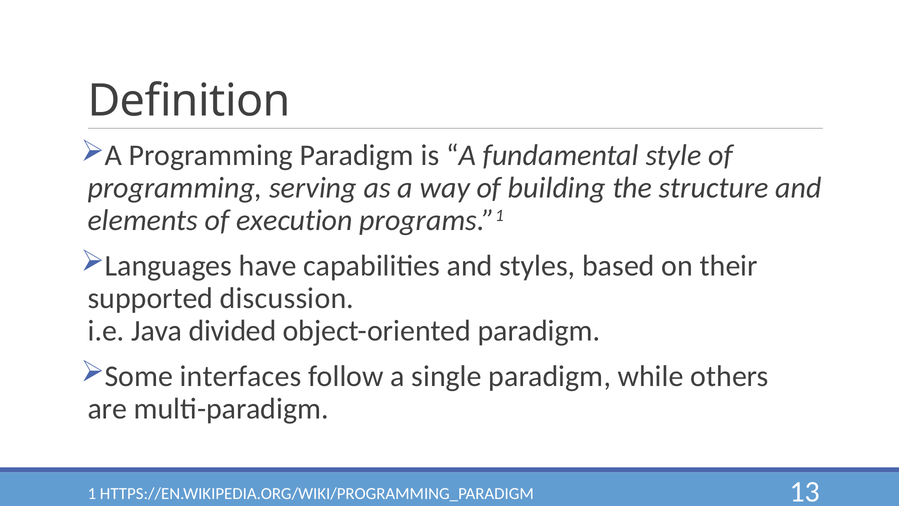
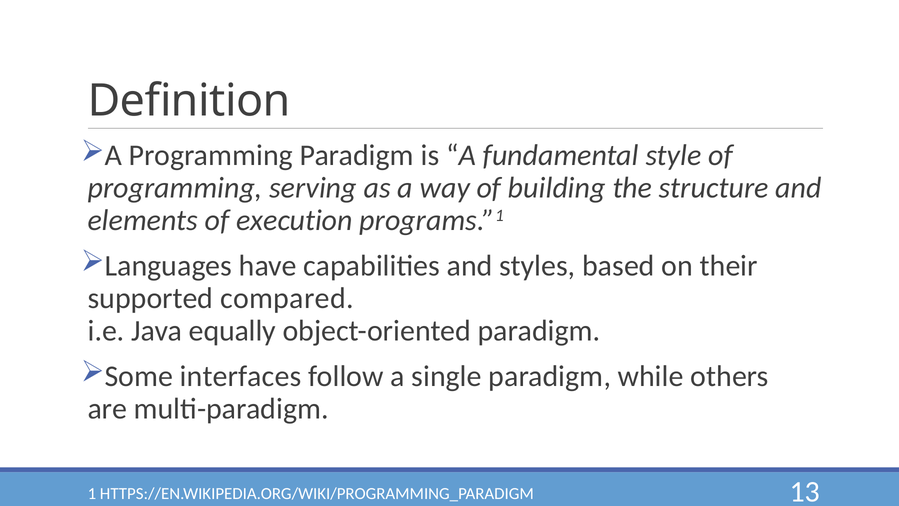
discussion: discussion -> compared
divided: divided -> equally
